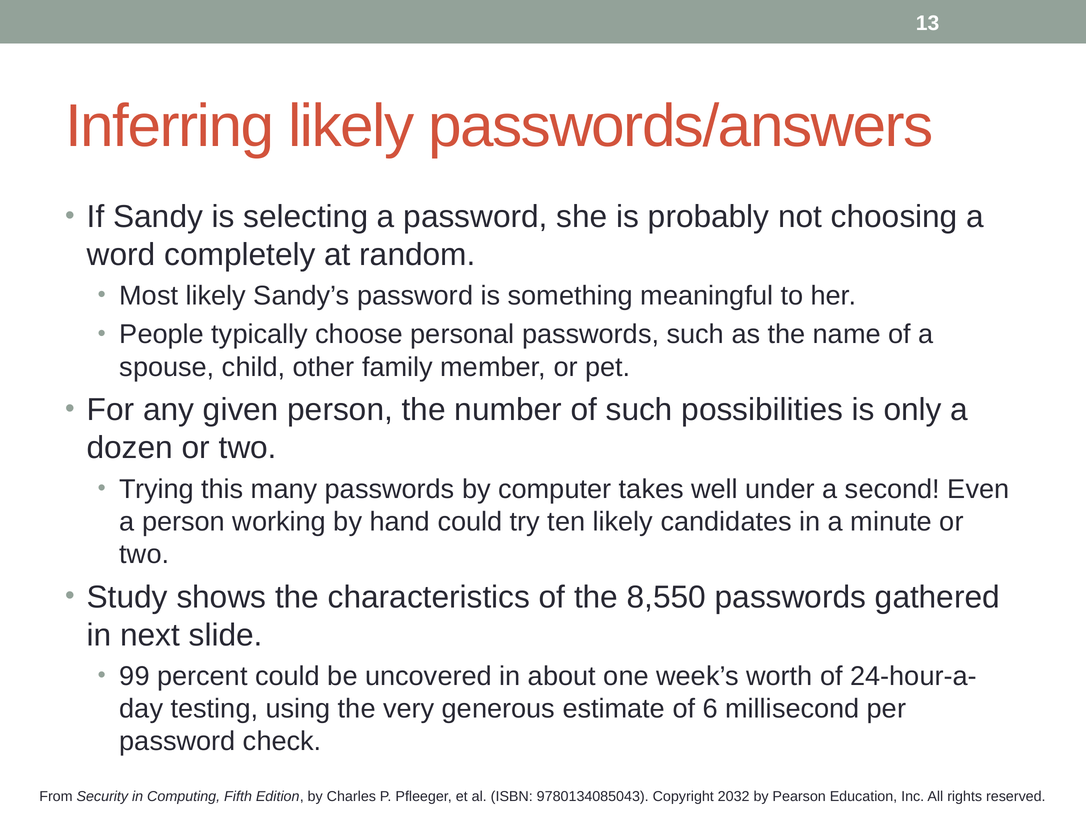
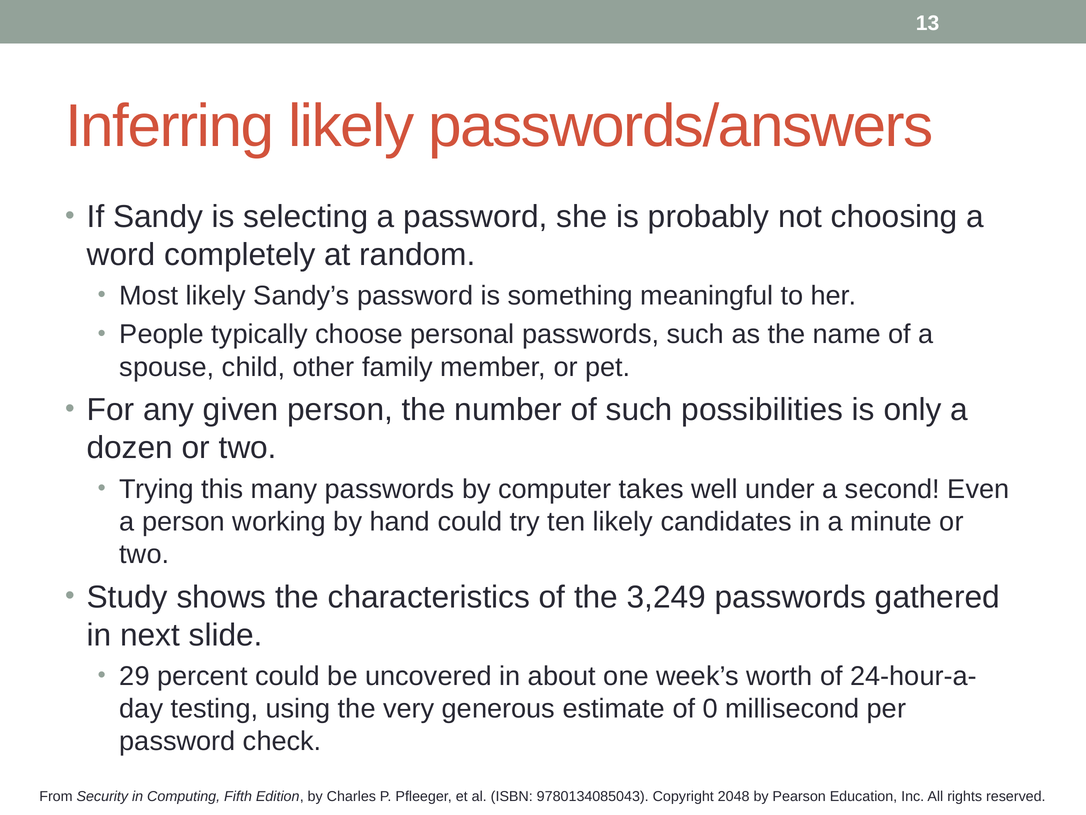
8,550: 8,550 -> 3,249
99: 99 -> 29
6: 6 -> 0
2032: 2032 -> 2048
